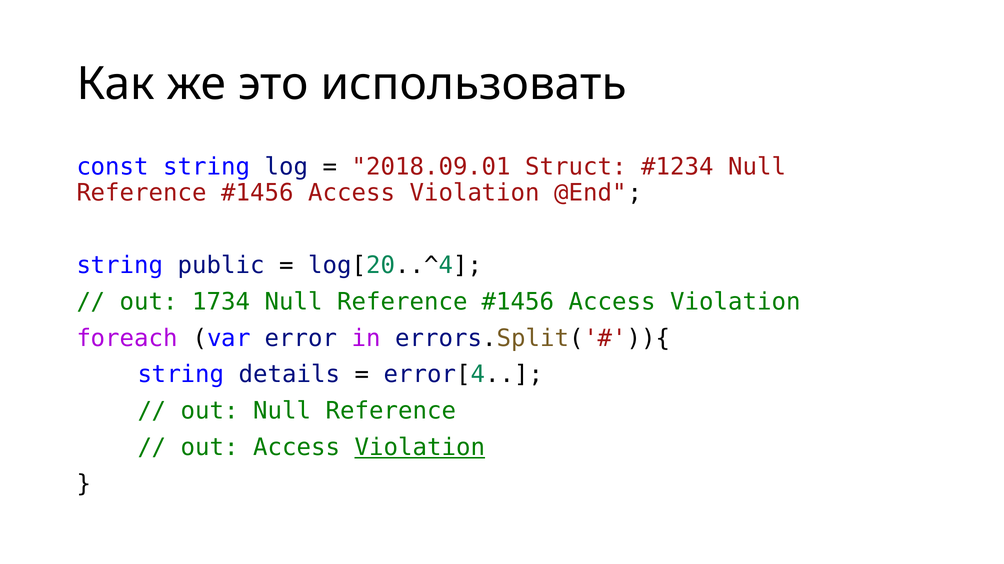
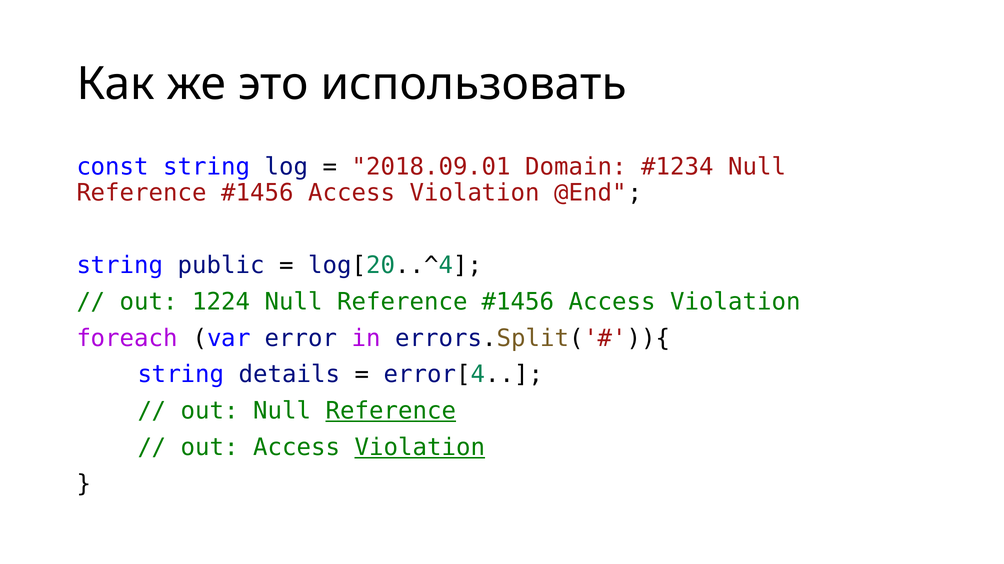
Struct: Struct -> Domain
1734: 1734 -> 1224
Reference at (391, 411) underline: none -> present
